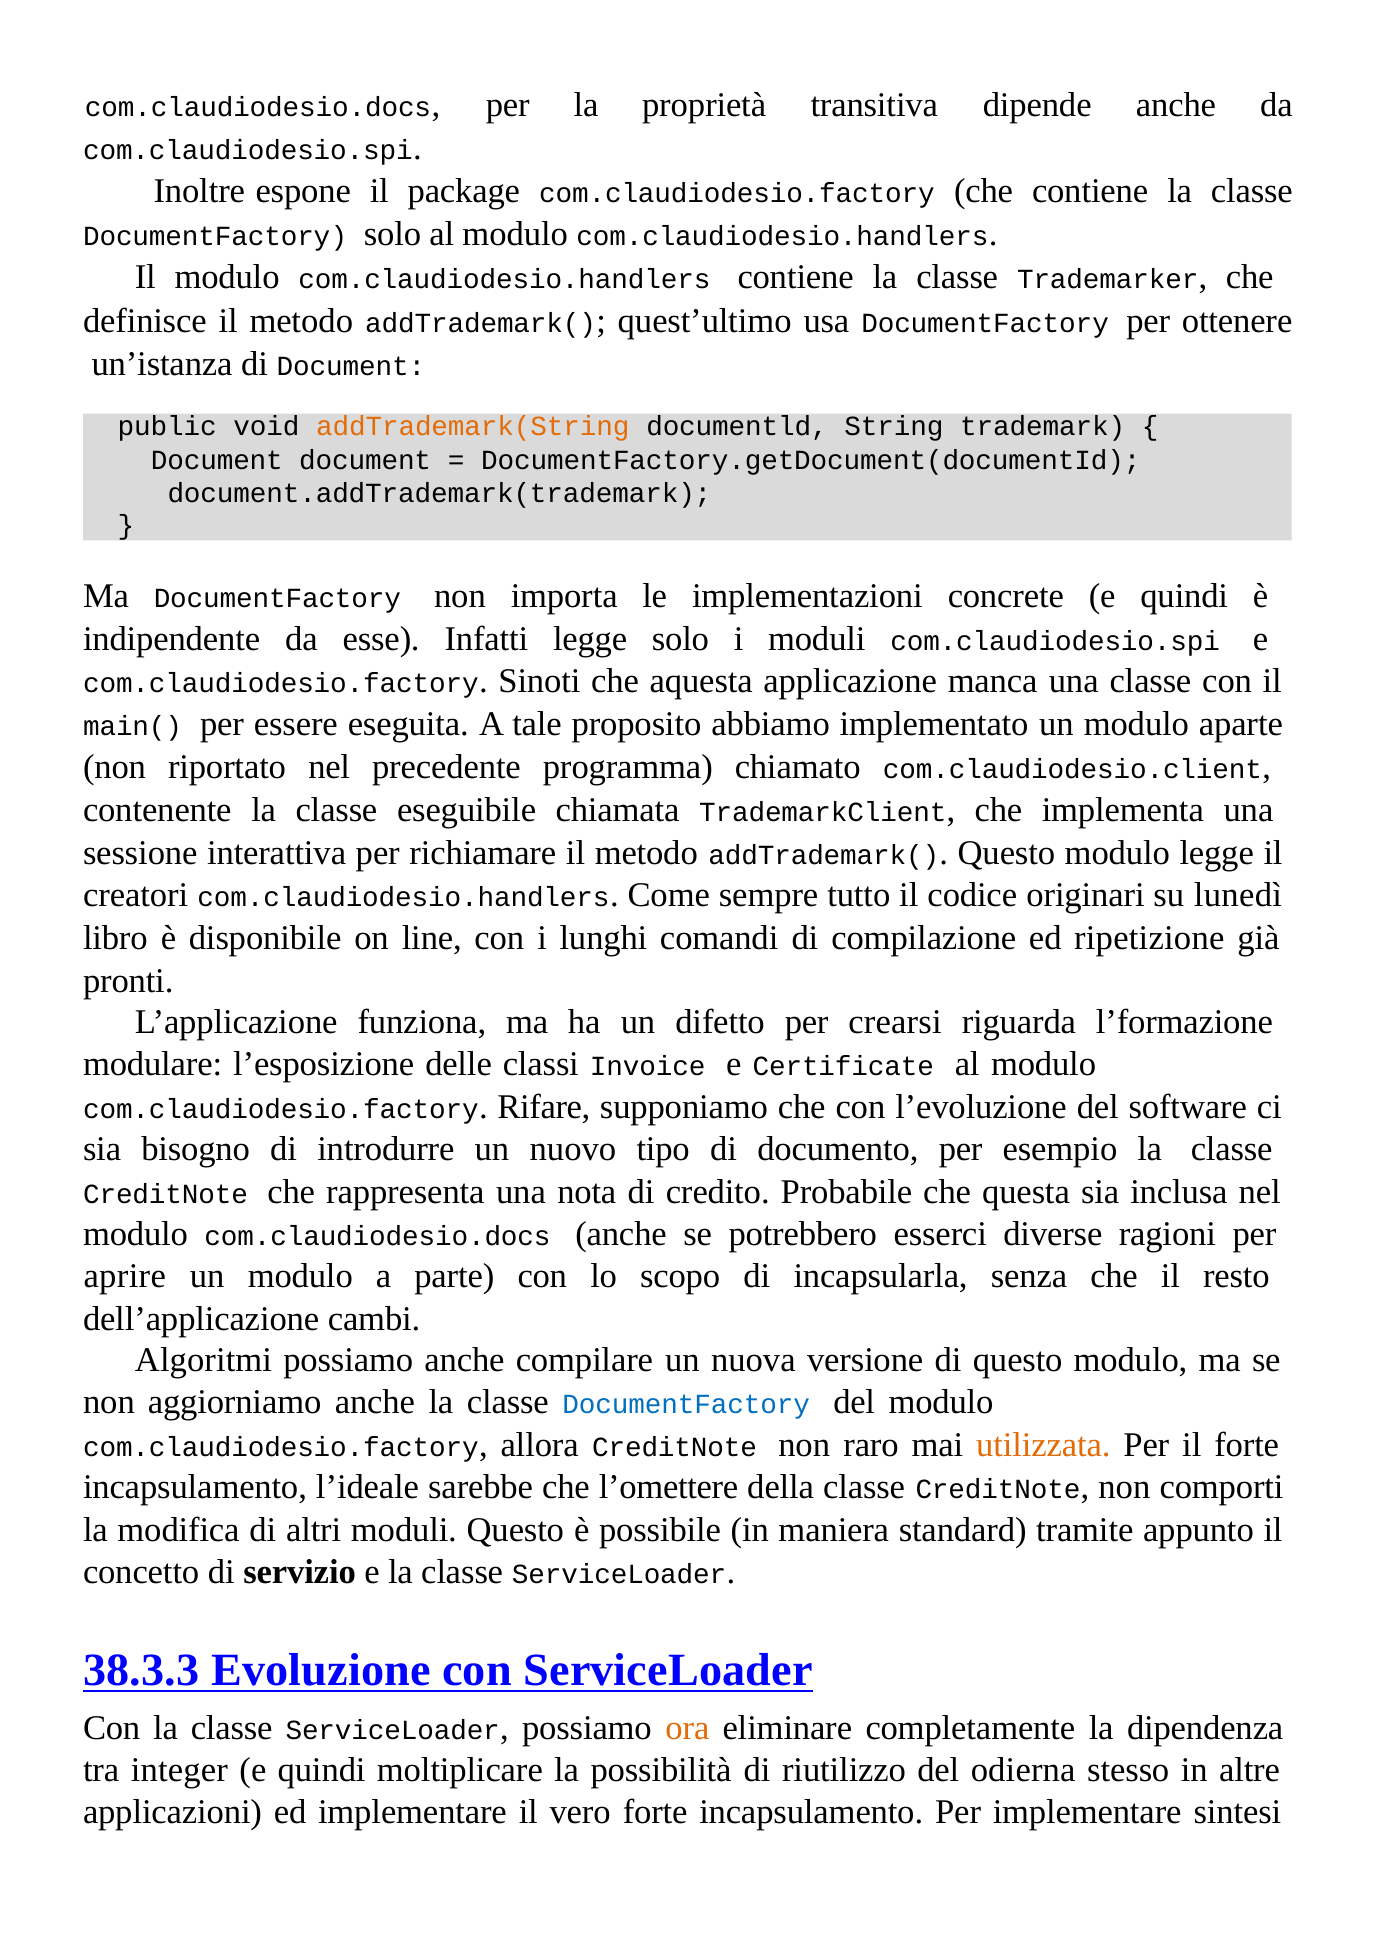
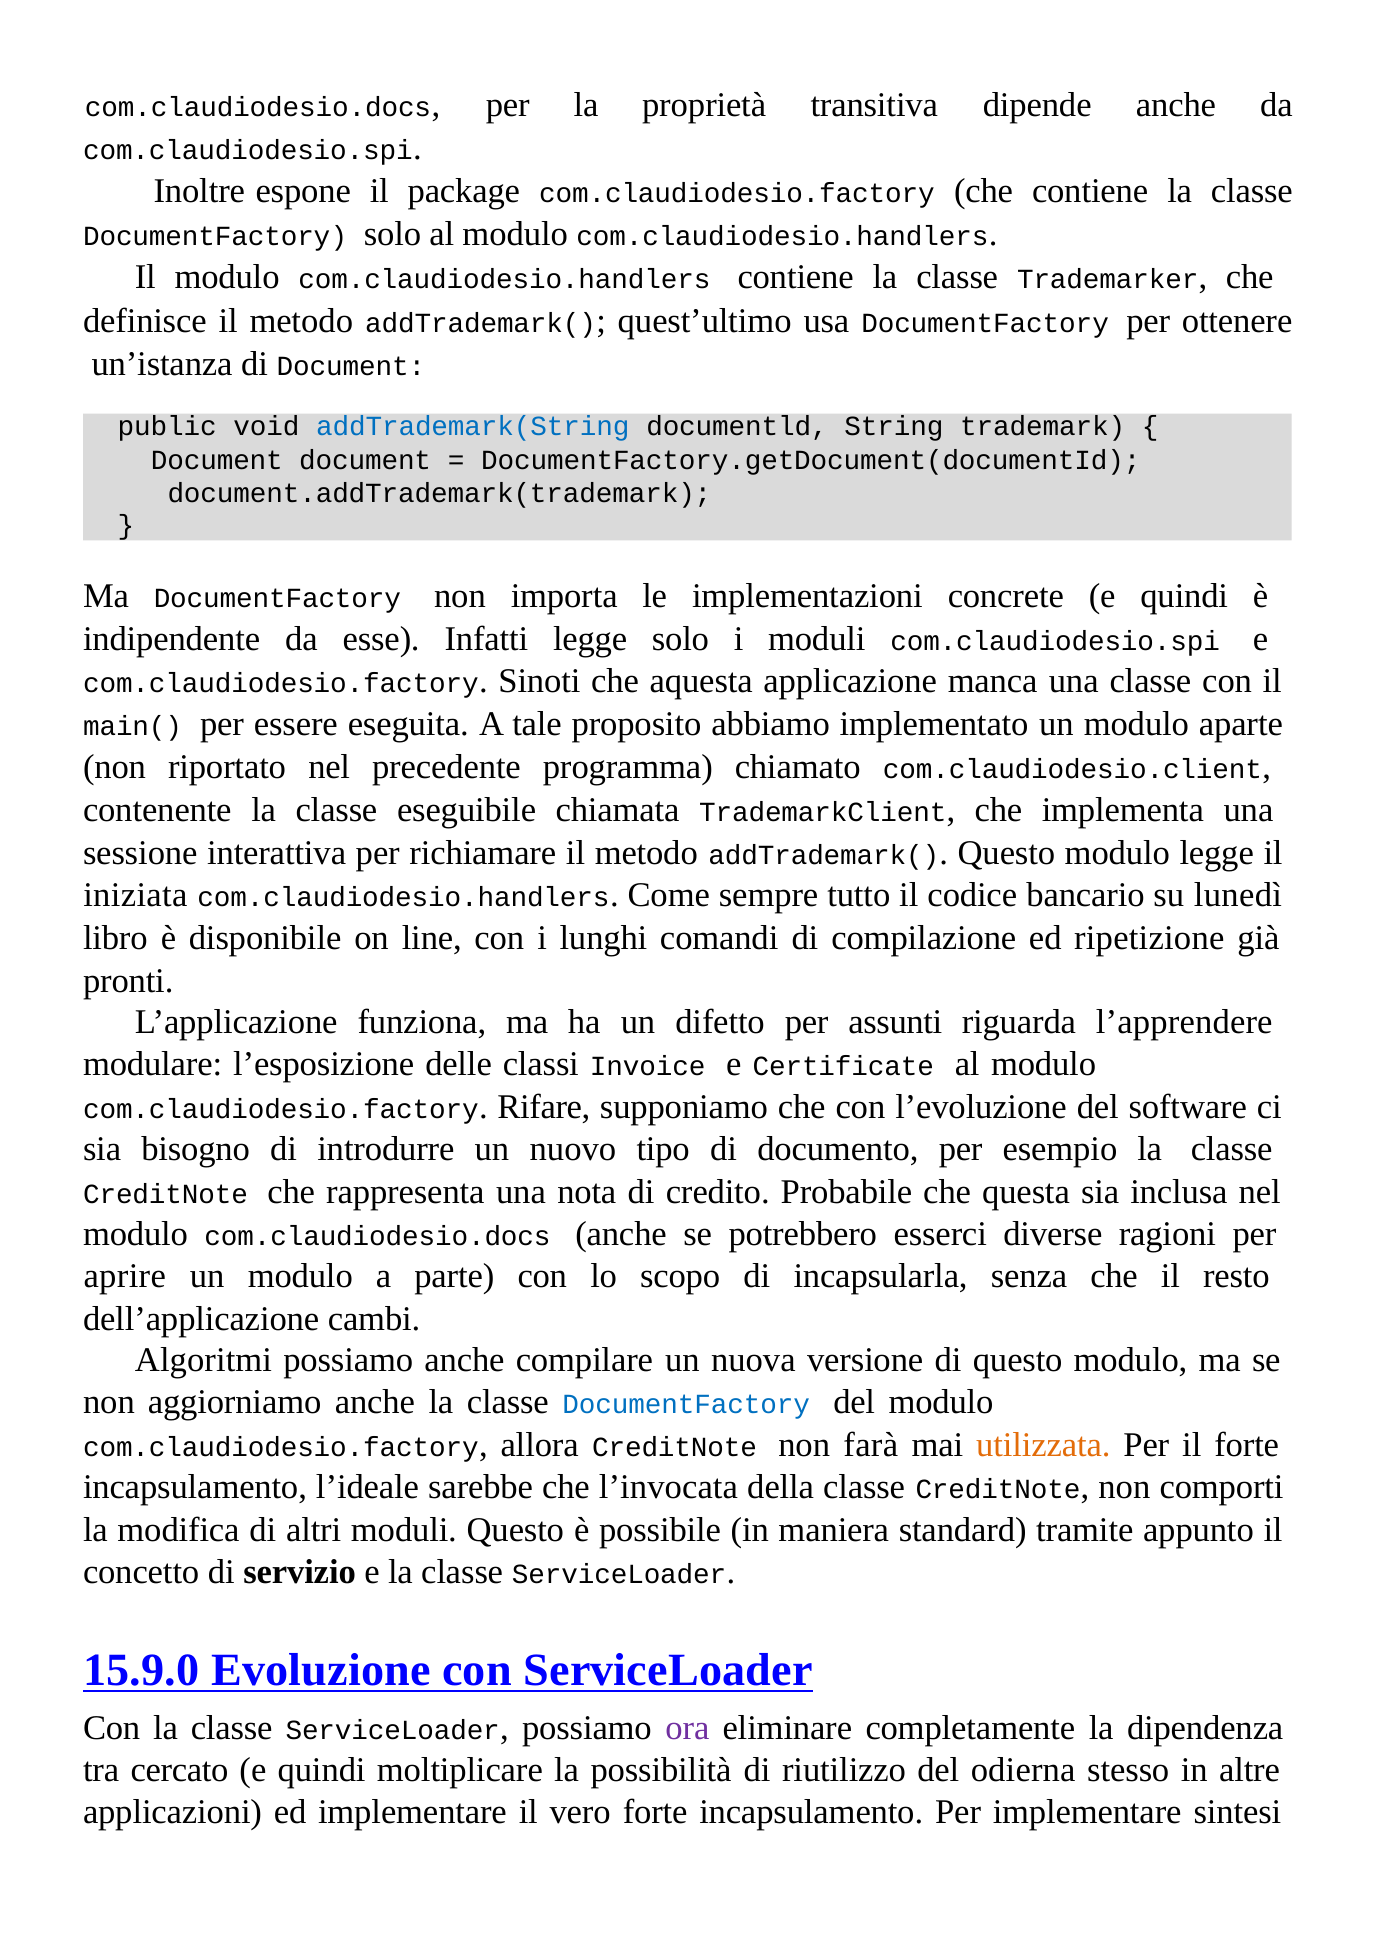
addTrademark(String colour: orange -> blue
creatori: creatori -> iniziata
originari: originari -> bancario
crearsi: crearsi -> assunti
l’formazione: l’formazione -> l’apprendere
raro: raro -> farà
l’omettere: l’omettere -> l’invocata
38.3.3: 38.3.3 -> 15.9.0
ora colour: orange -> purple
integer: integer -> cercato
